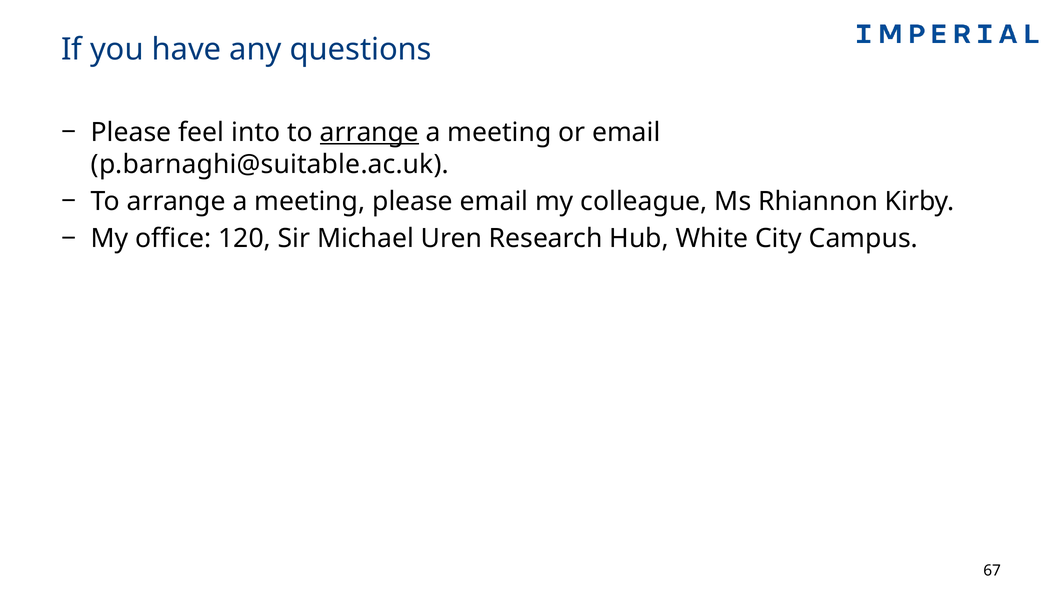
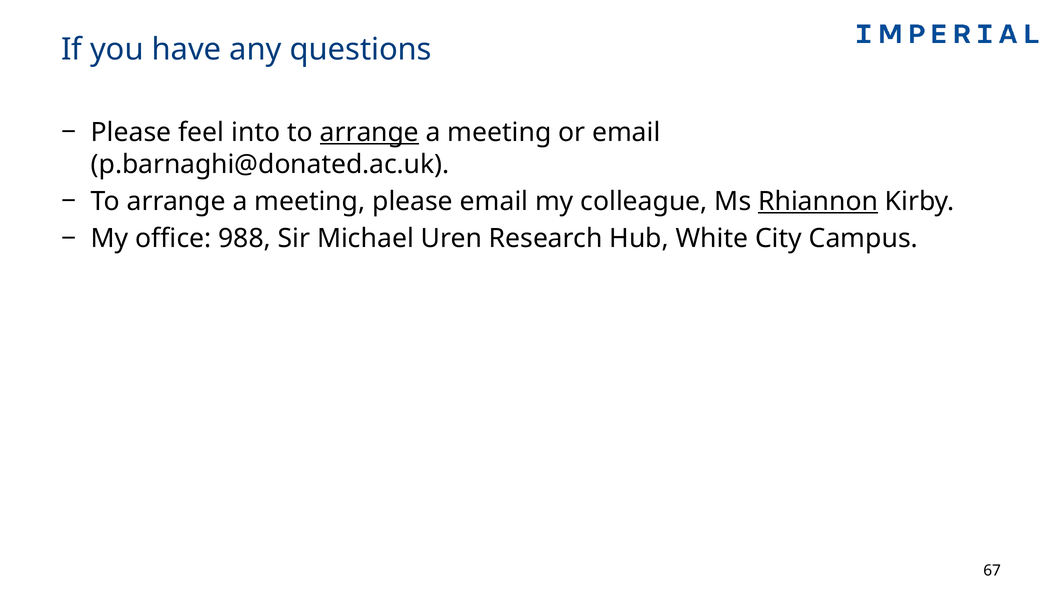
p.barnaghi@suitable.ac.uk: p.barnaghi@suitable.ac.uk -> p.barnaghi@donated.ac.uk
Rhiannon underline: none -> present
120: 120 -> 988
